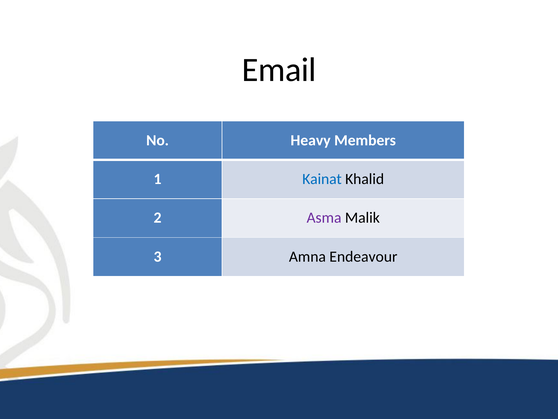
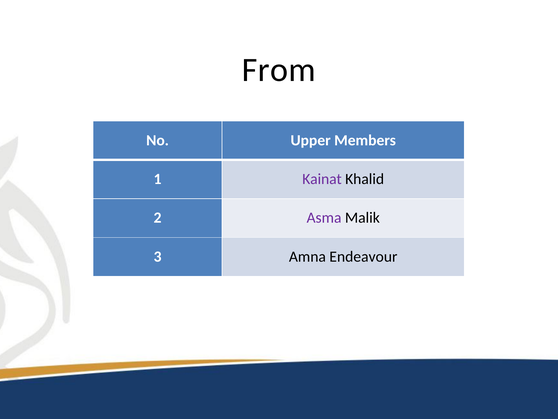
Email: Email -> From
Heavy: Heavy -> Upper
Kainat colour: blue -> purple
